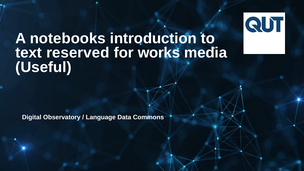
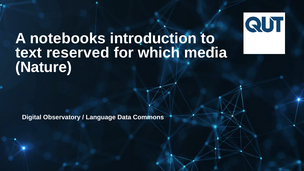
works: works -> which
Useful: Useful -> Nature
